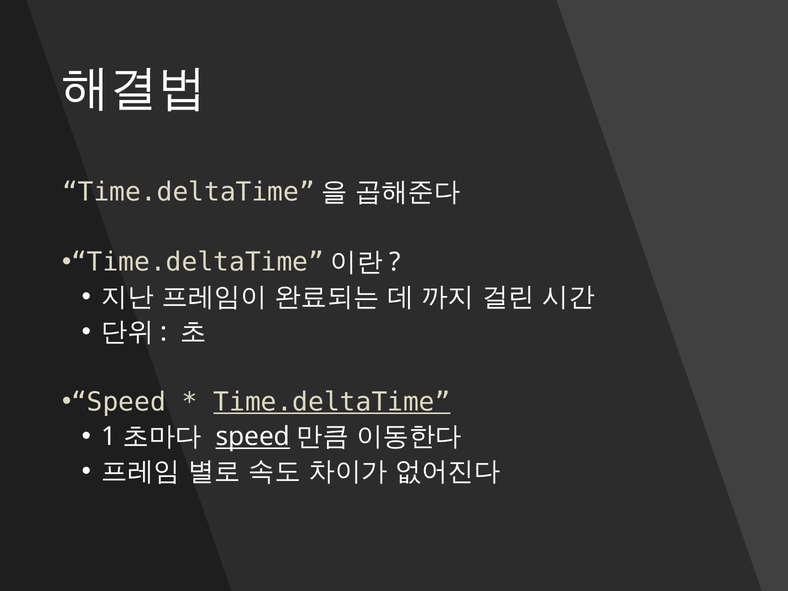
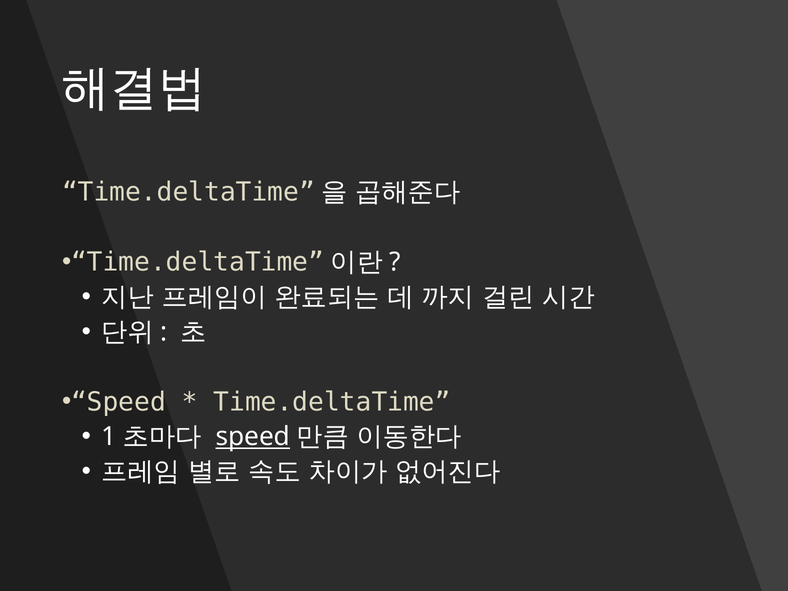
Time.deltaTime underline: present -> none
